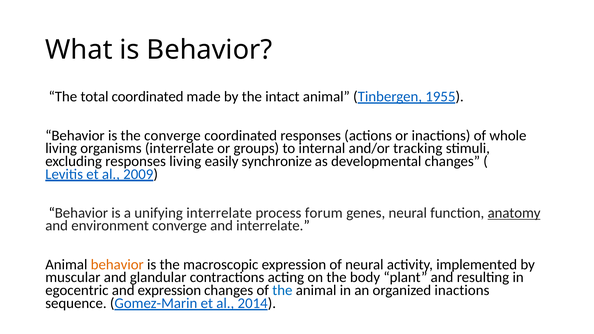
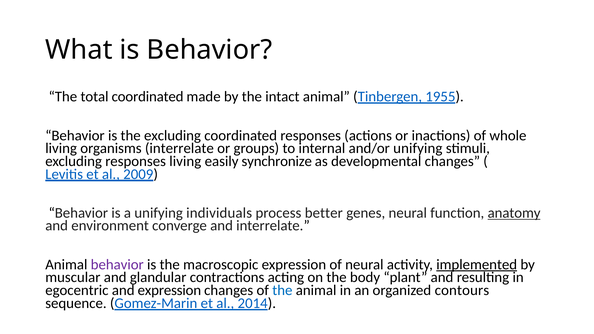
the converge: converge -> excluding
and/or tracking: tracking -> unifying
unifying interrelate: interrelate -> individuals
forum: forum -> better
behavior at (117, 265) colour: orange -> purple
implemented underline: none -> present
organized inactions: inactions -> contours
